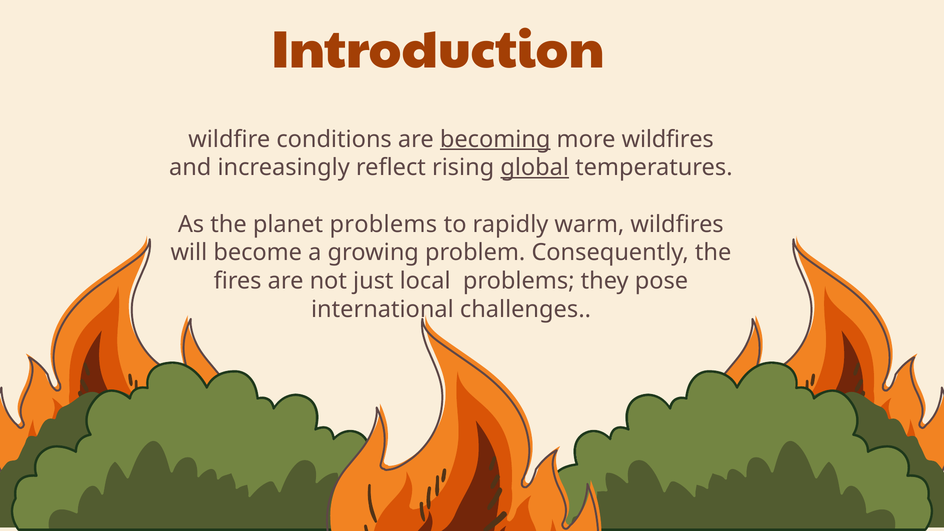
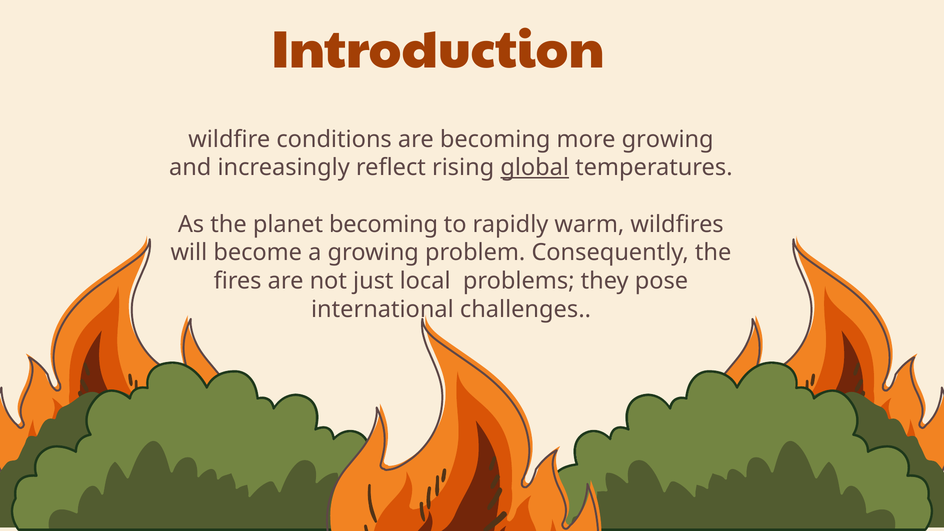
becoming at (495, 139) underline: present -> none
more wildfires: wildfires -> growing
planet problems: problems -> becoming
